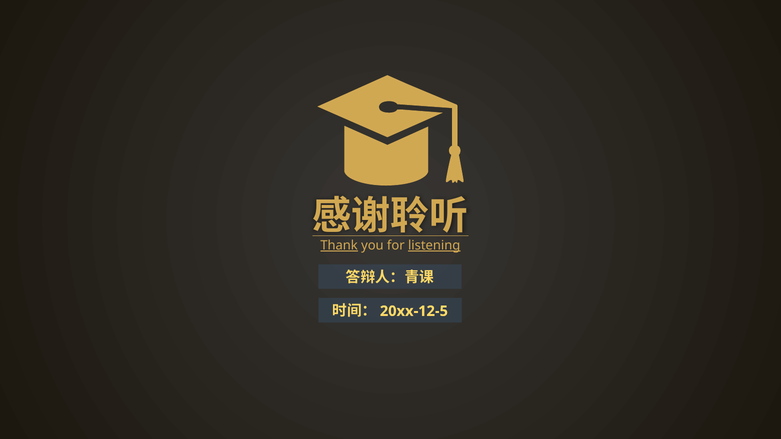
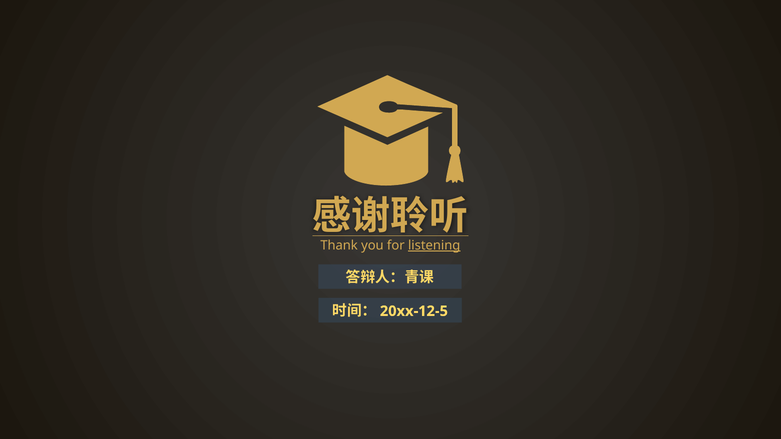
Thank underline: present -> none
